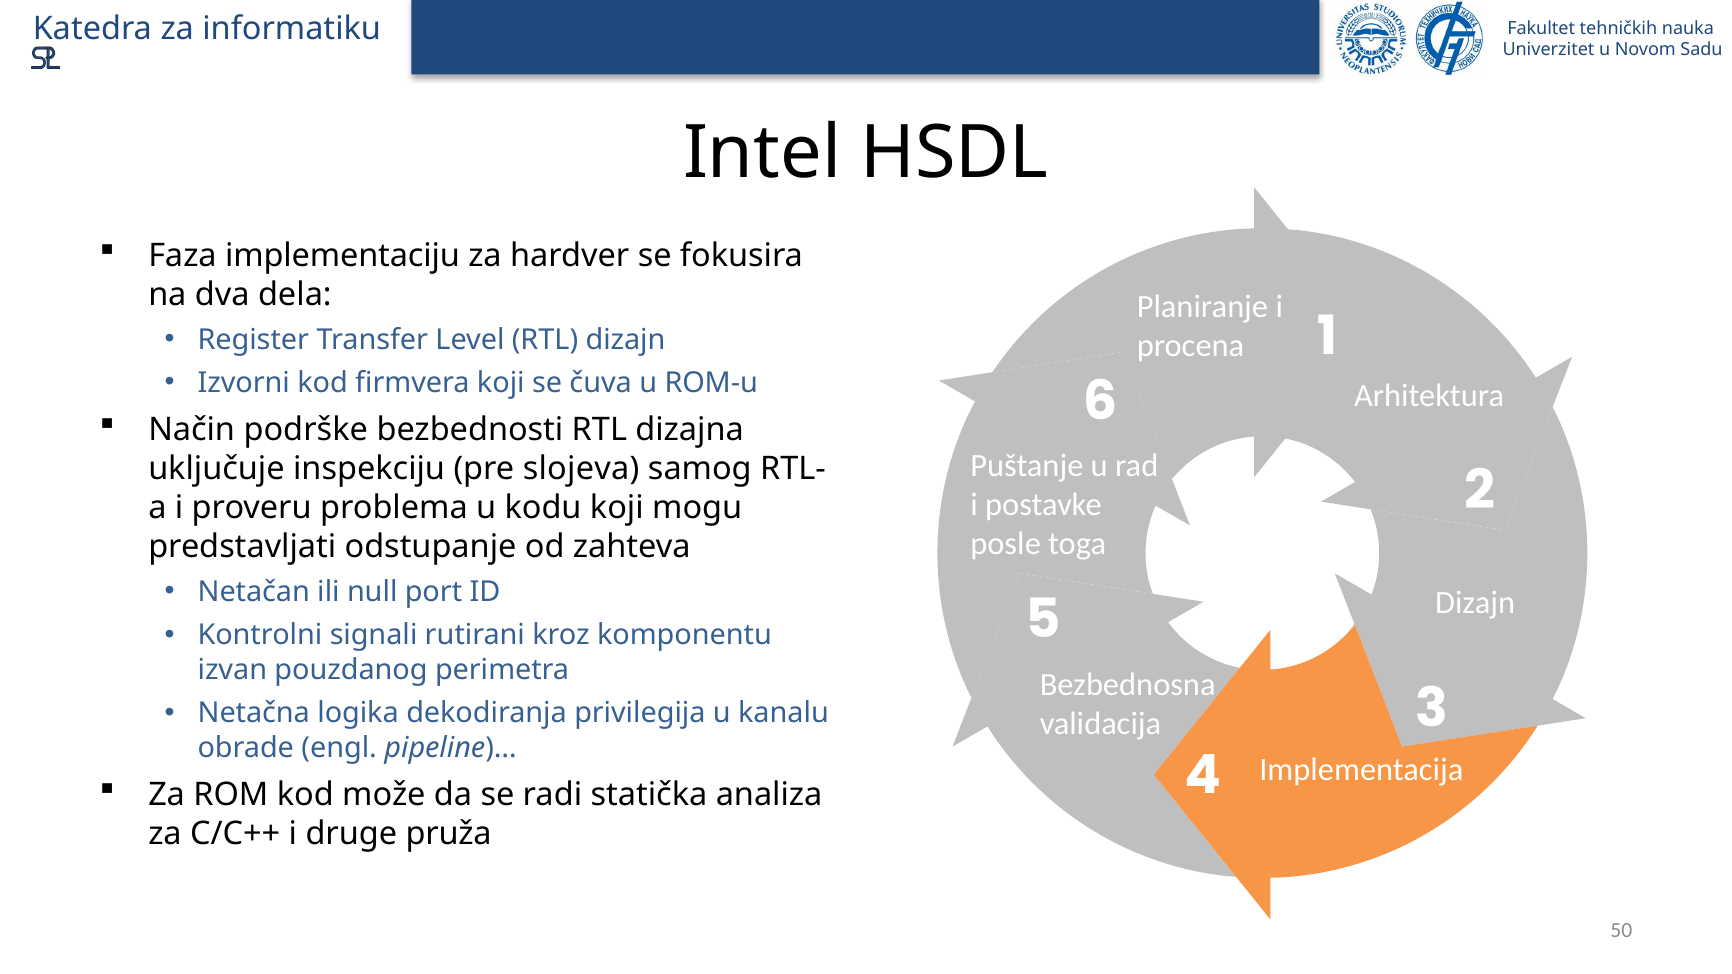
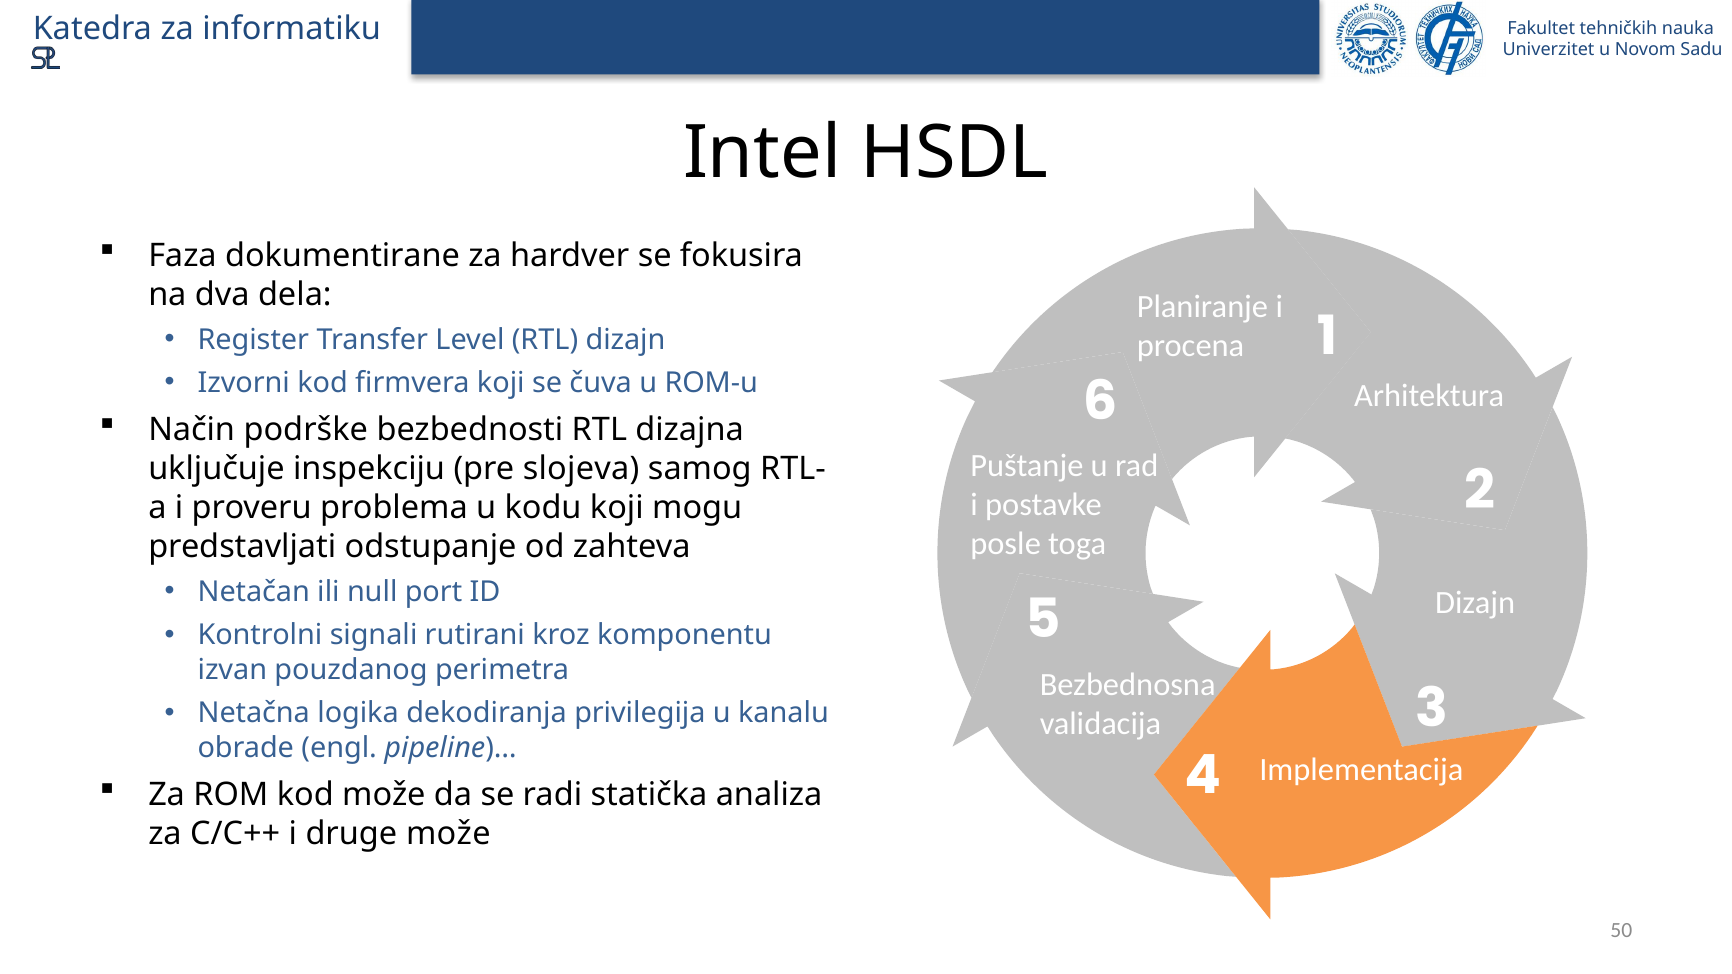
implementaciju: implementaciju -> dokumentirane
druge pruža: pruža -> može
